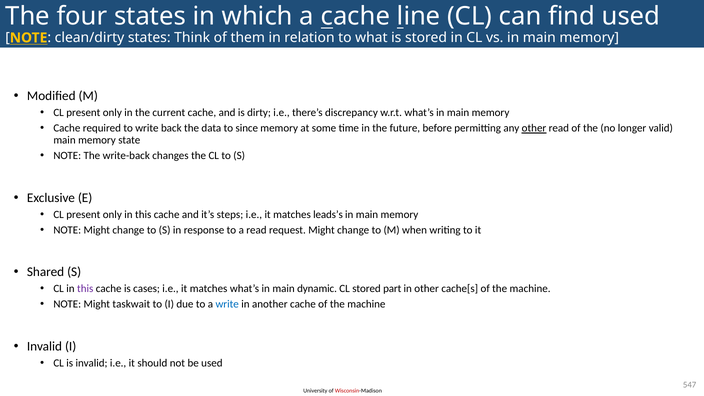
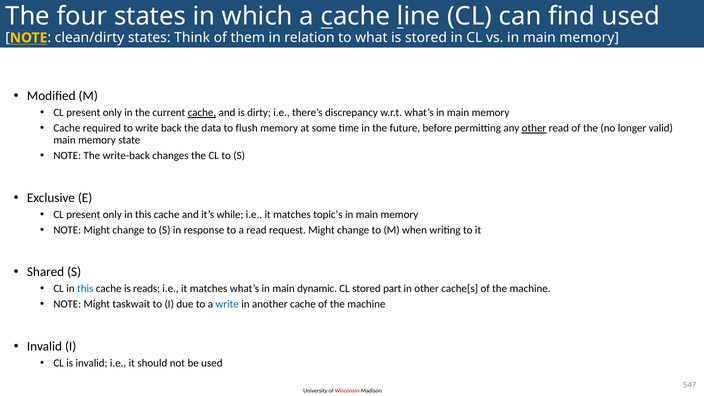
cache at (202, 113) underline: none -> present
since: since -> flush
steps: steps -> while
leads’s: leads’s -> topic’s
this at (85, 289) colour: purple -> blue
cases: cases -> reads
